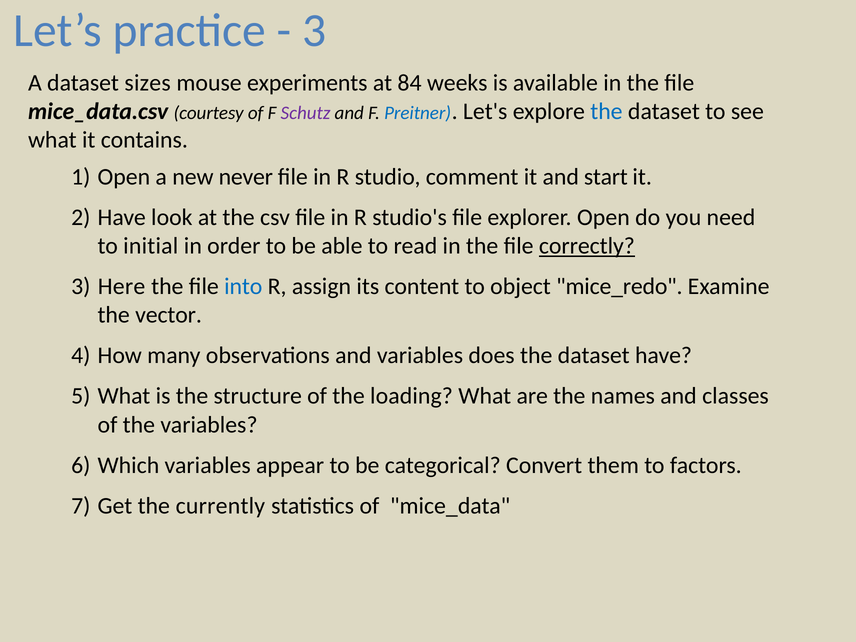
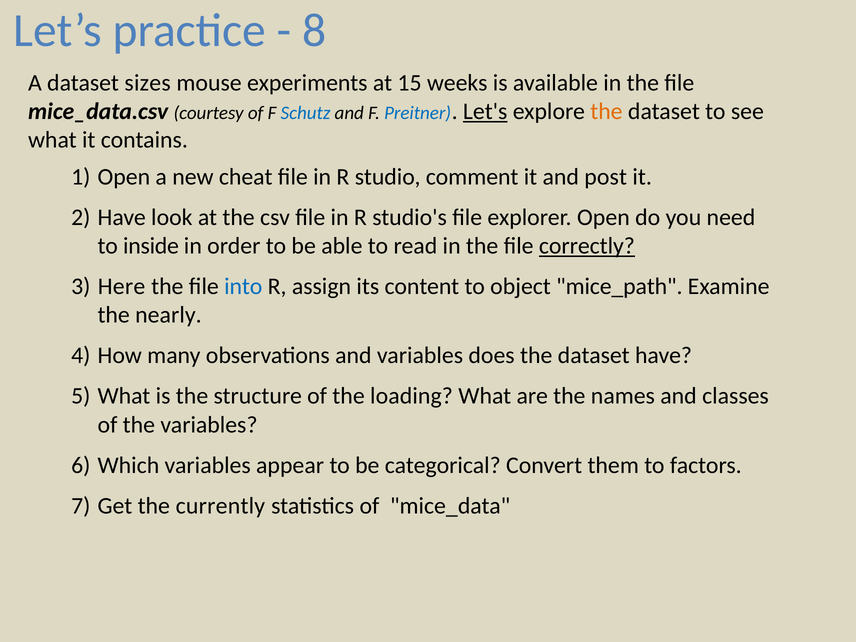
3 at (314, 31): 3 -> 8
84: 84 -> 15
Schutz colour: purple -> blue
Let's underline: none -> present
the at (606, 111) colour: blue -> orange
never: never -> cheat
start: start -> post
initial: initial -> inside
mice_redo: mice_redo -> mice_path
vector: vector -> nearly
